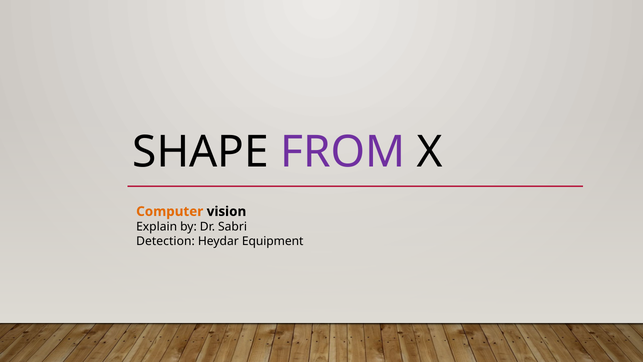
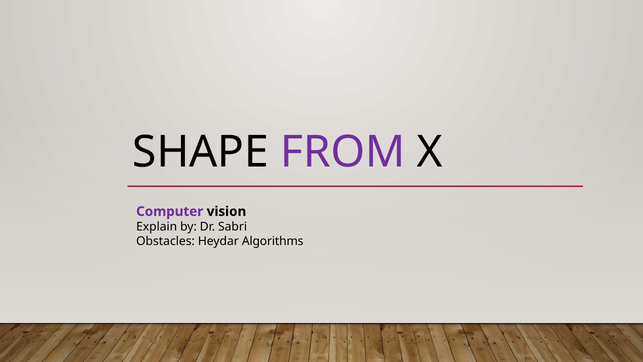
Computer colour: orange -> purple
Detection: Detection -> Obstacles
Equipment: Equipment -> Algorithms
